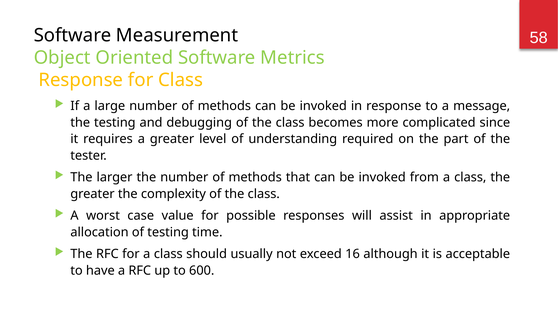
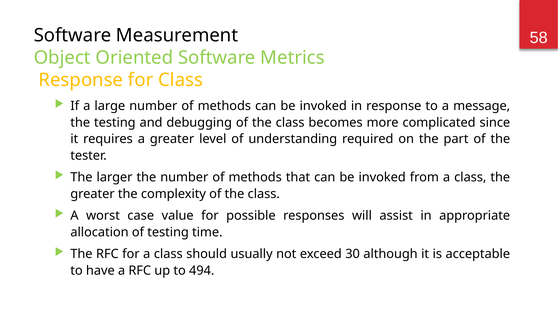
16: 16 -> 30
600: 600 -> 494
